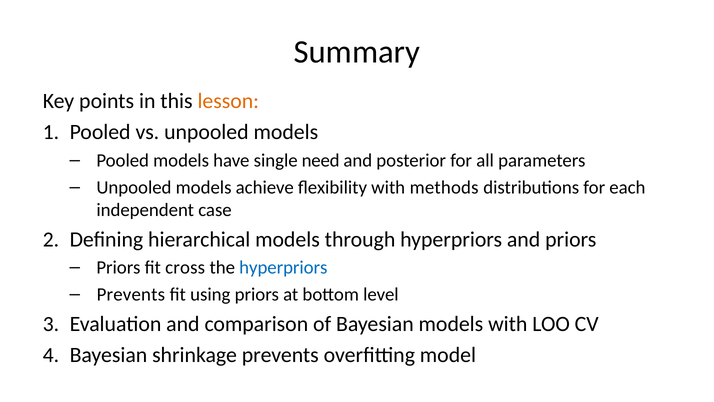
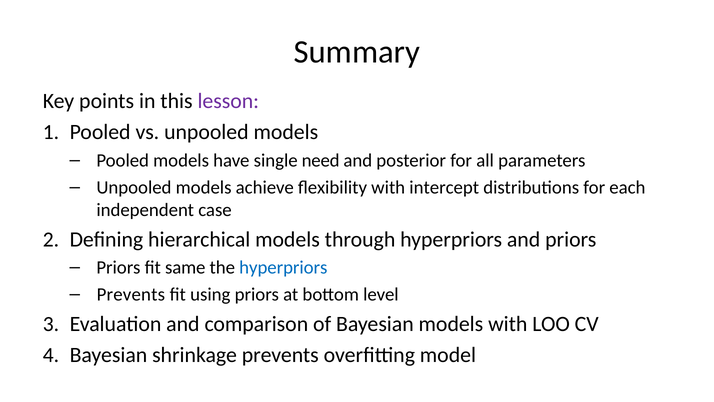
lesson colour: orange -> purple
methods: methods -> intercept
cross: cross -> same
